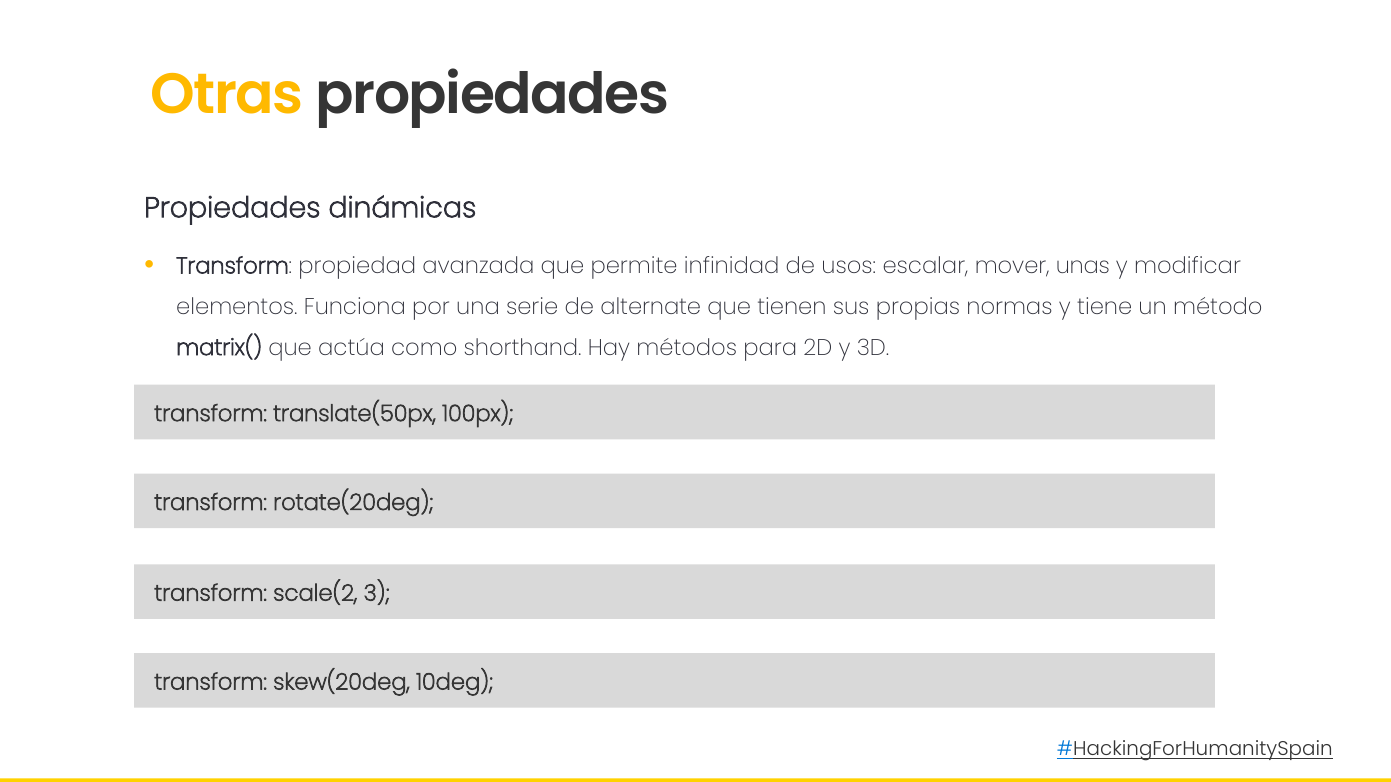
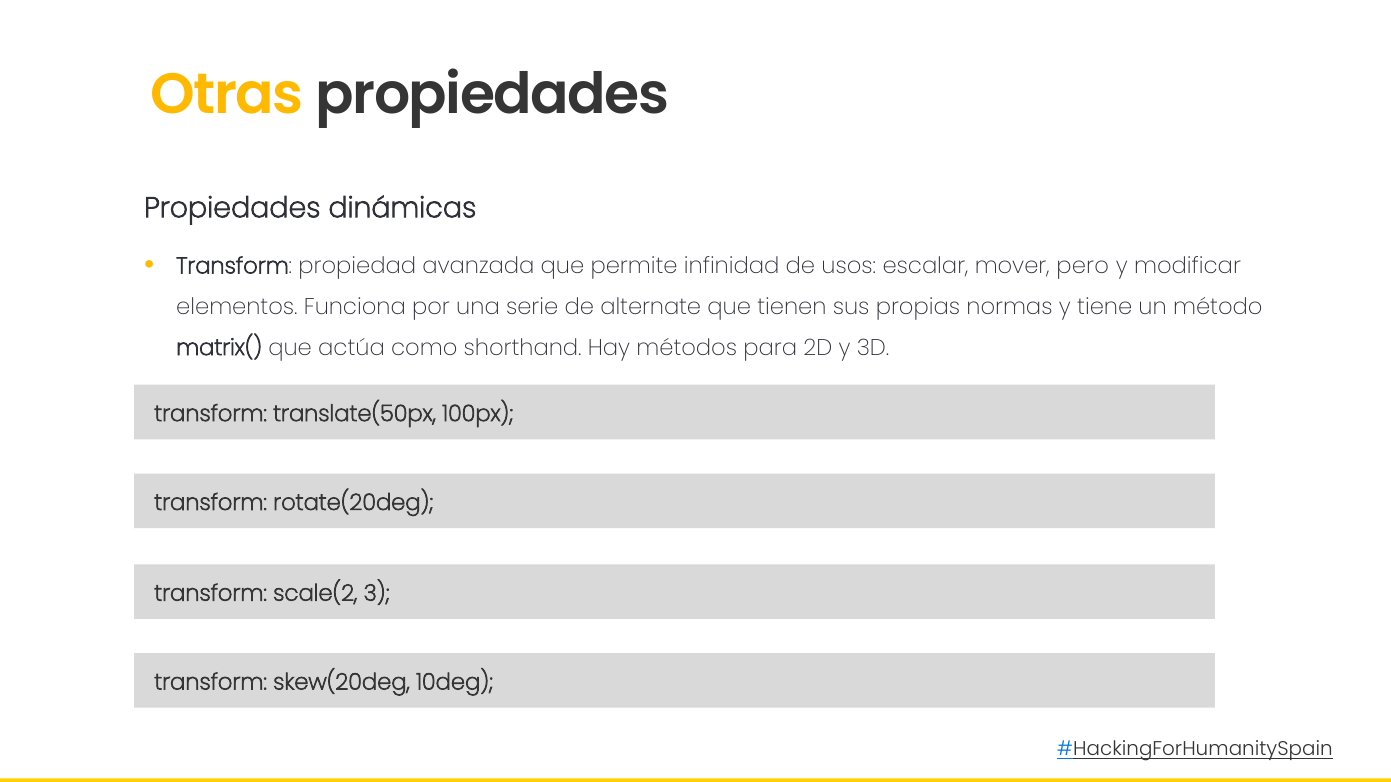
unas: unas -> pero
